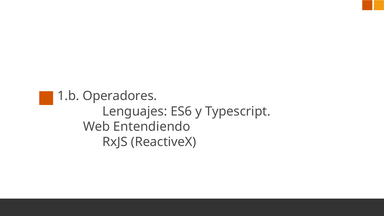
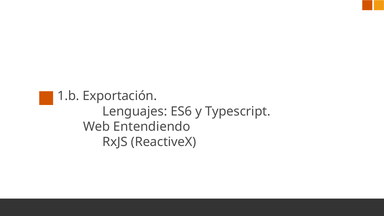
Operadores: Operadores -> Exportación
